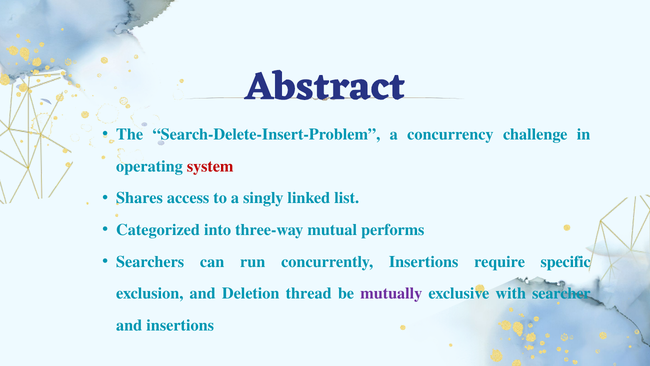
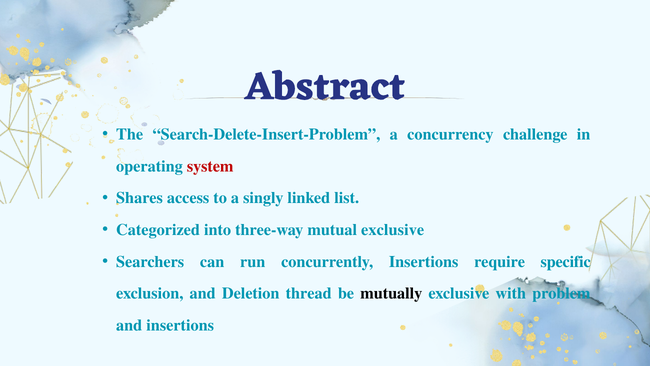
mutual performs: performs -> exclusive
mutually colour: purple -> black
searcher: searcher -> problem
